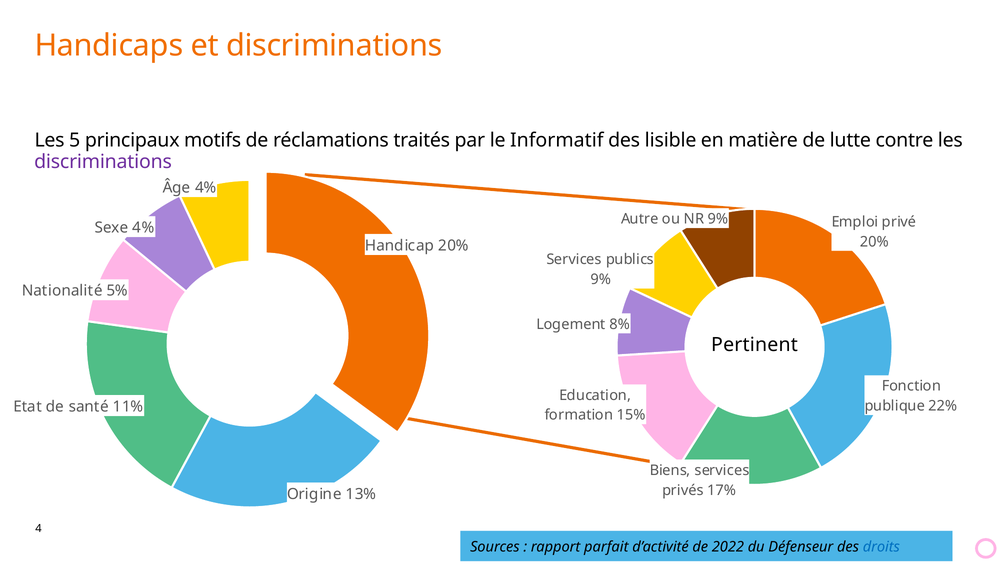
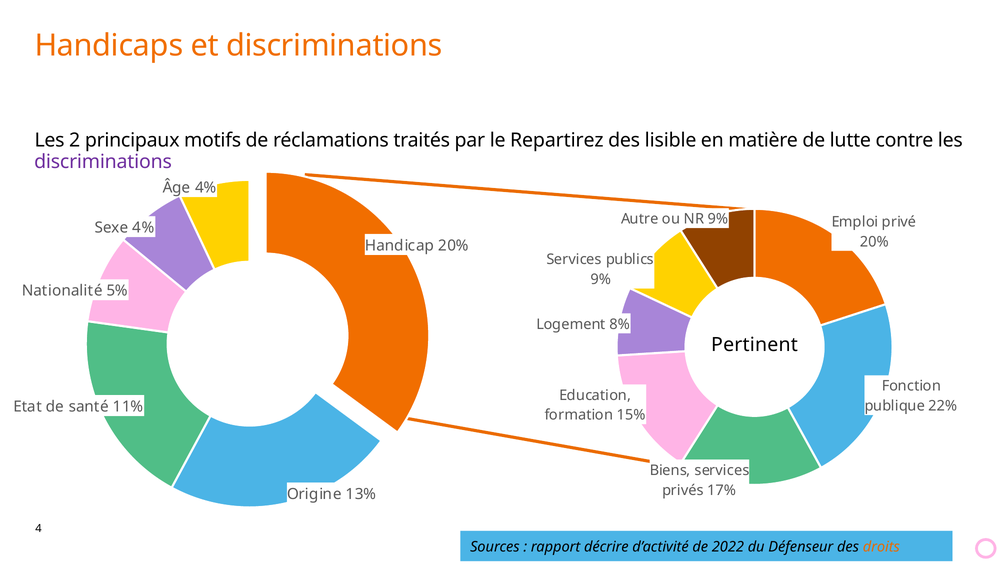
5: 5 -> 2
Informatif: Informatif -> Repartirez
parfait: parfait -> décrire
droits colour: blue -> orange
